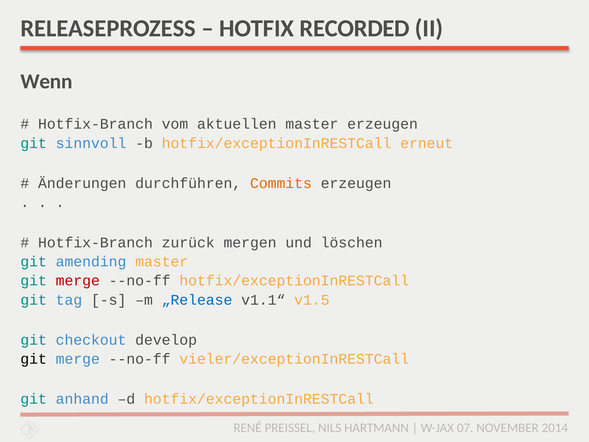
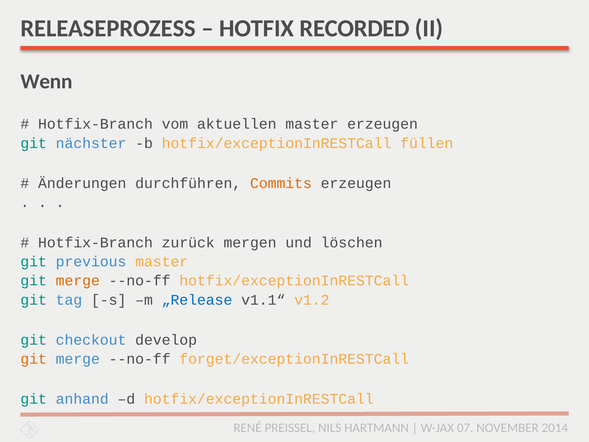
sinnvoll: sinnvoll -> nächster
erneut: erneut -> füllen
amending: amending -> previous
merge at (78, 281) colour: red -> orange
v1.5: v1.5 -> v1.2
git at (34, 359) colour: black -> orange
vieler/exceptionInRESTCall: vieler/exceptionInRESTCall -> forget/exceptionInRESTCall
